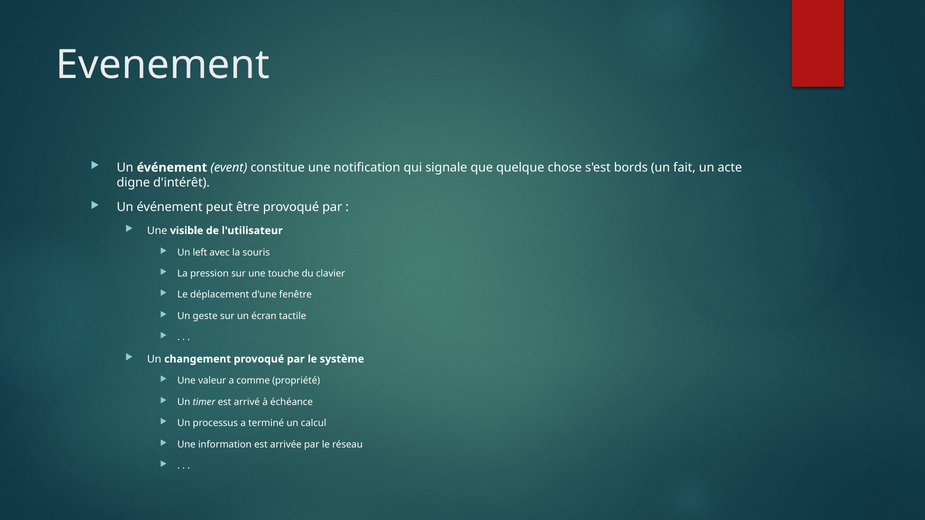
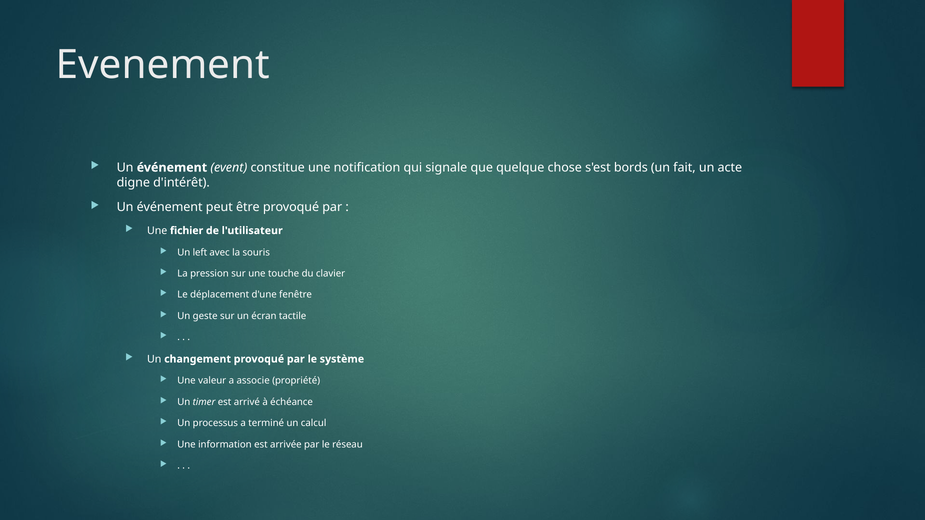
visible: visible -> fichier
comme: comme -> associe
